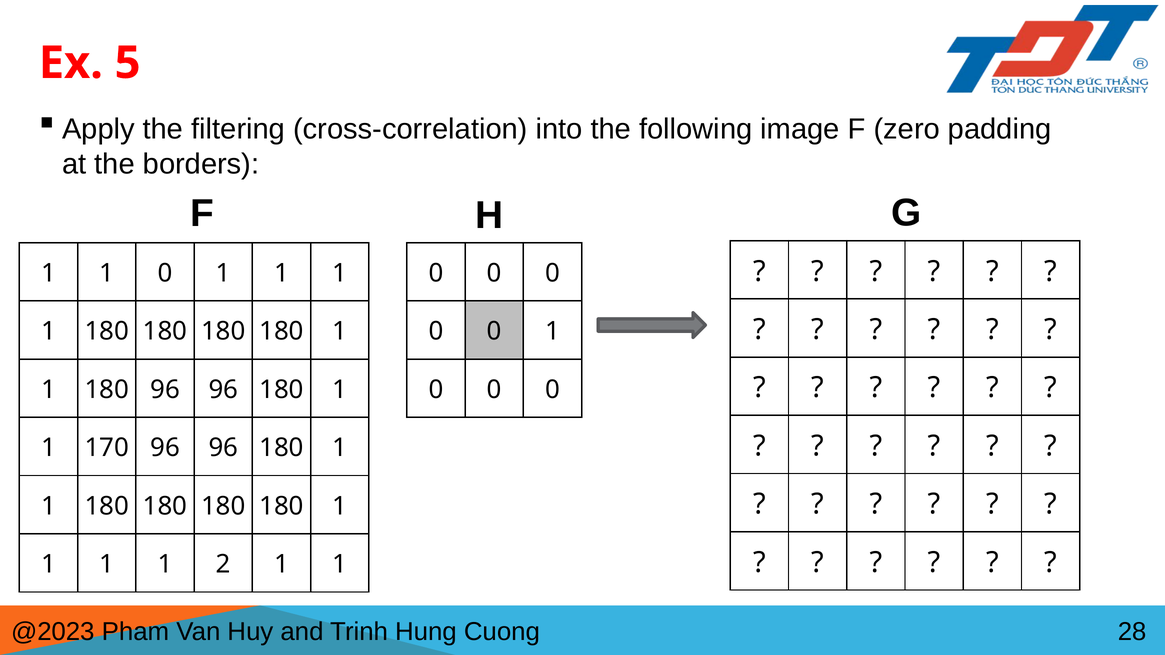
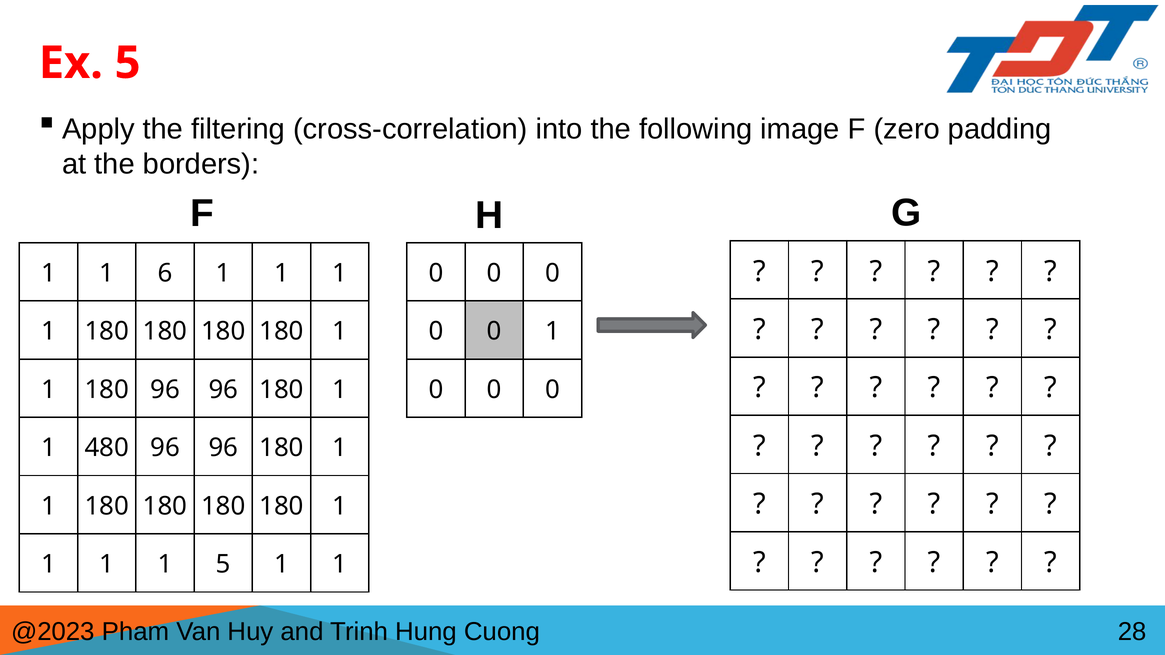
1 1 0: 0 -> 6
170: 170 -> 480
1 2: 2 -> 5
